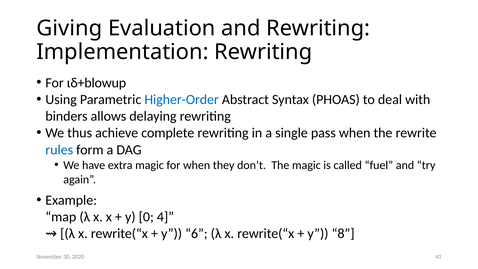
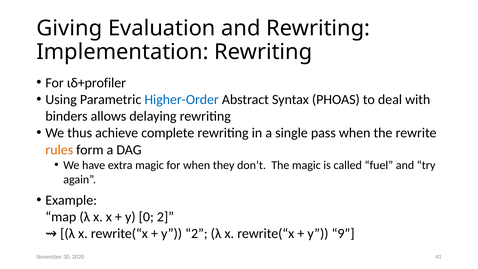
ιδ+blowup: ιδ+blowup -> ιδ+profiler
rules colour: blue -> orange
0 4: 4 -> 2
y 6: 6 -> 2
8: 8 -> 9
